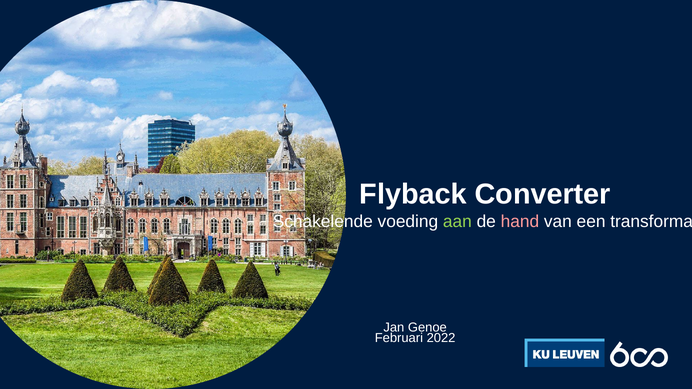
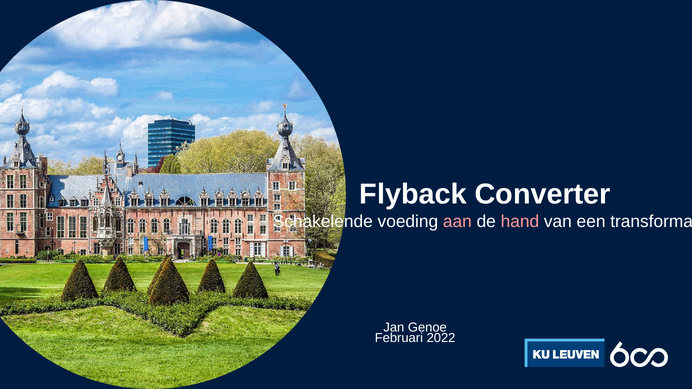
aan colour: light green -> pink
